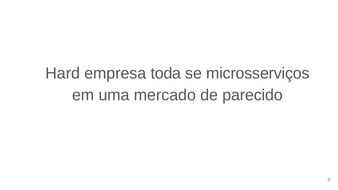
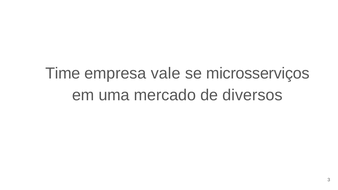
Hard: Hard -> Time
toda: toda -> vale
parecido: parecido -> diversos
